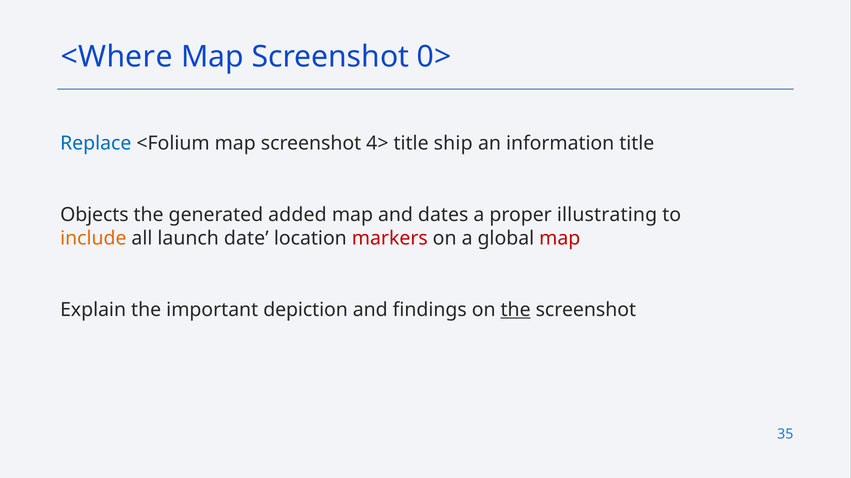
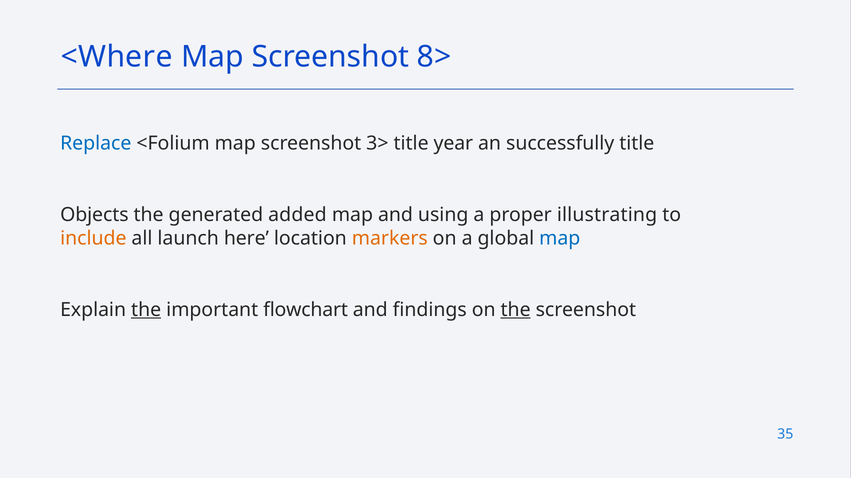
0>: 0> -> 8>
4>: 4> -> 3>
ship: ship -> year
information: information -> successfully
dates: dates -> using
date: date -> here
markers colour: red -> orange
map at (560, 239) colour: red -> blue
the at (146, 310) underline: none -> present
depiction: depiction -> flowchart
